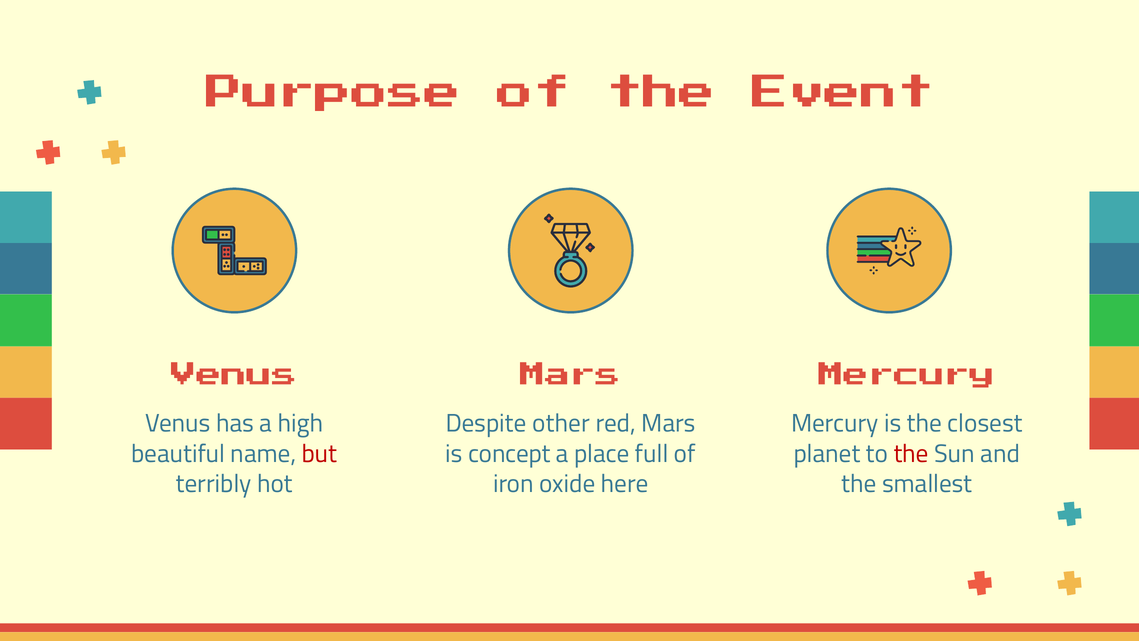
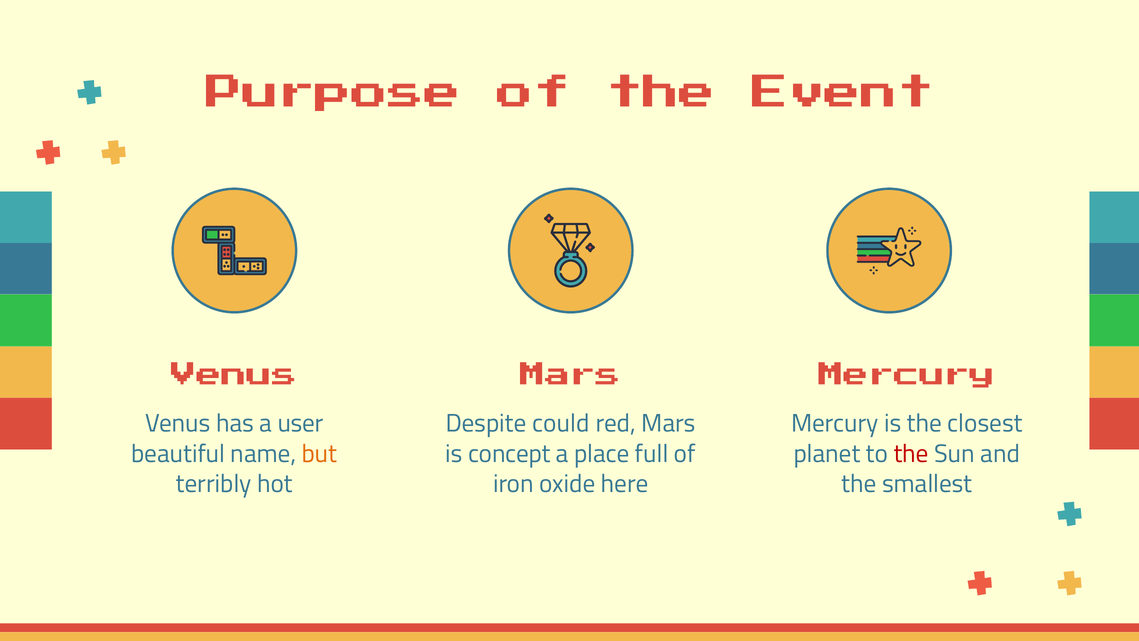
high: high -> user
other: other -> could
but colour: red -> orange
